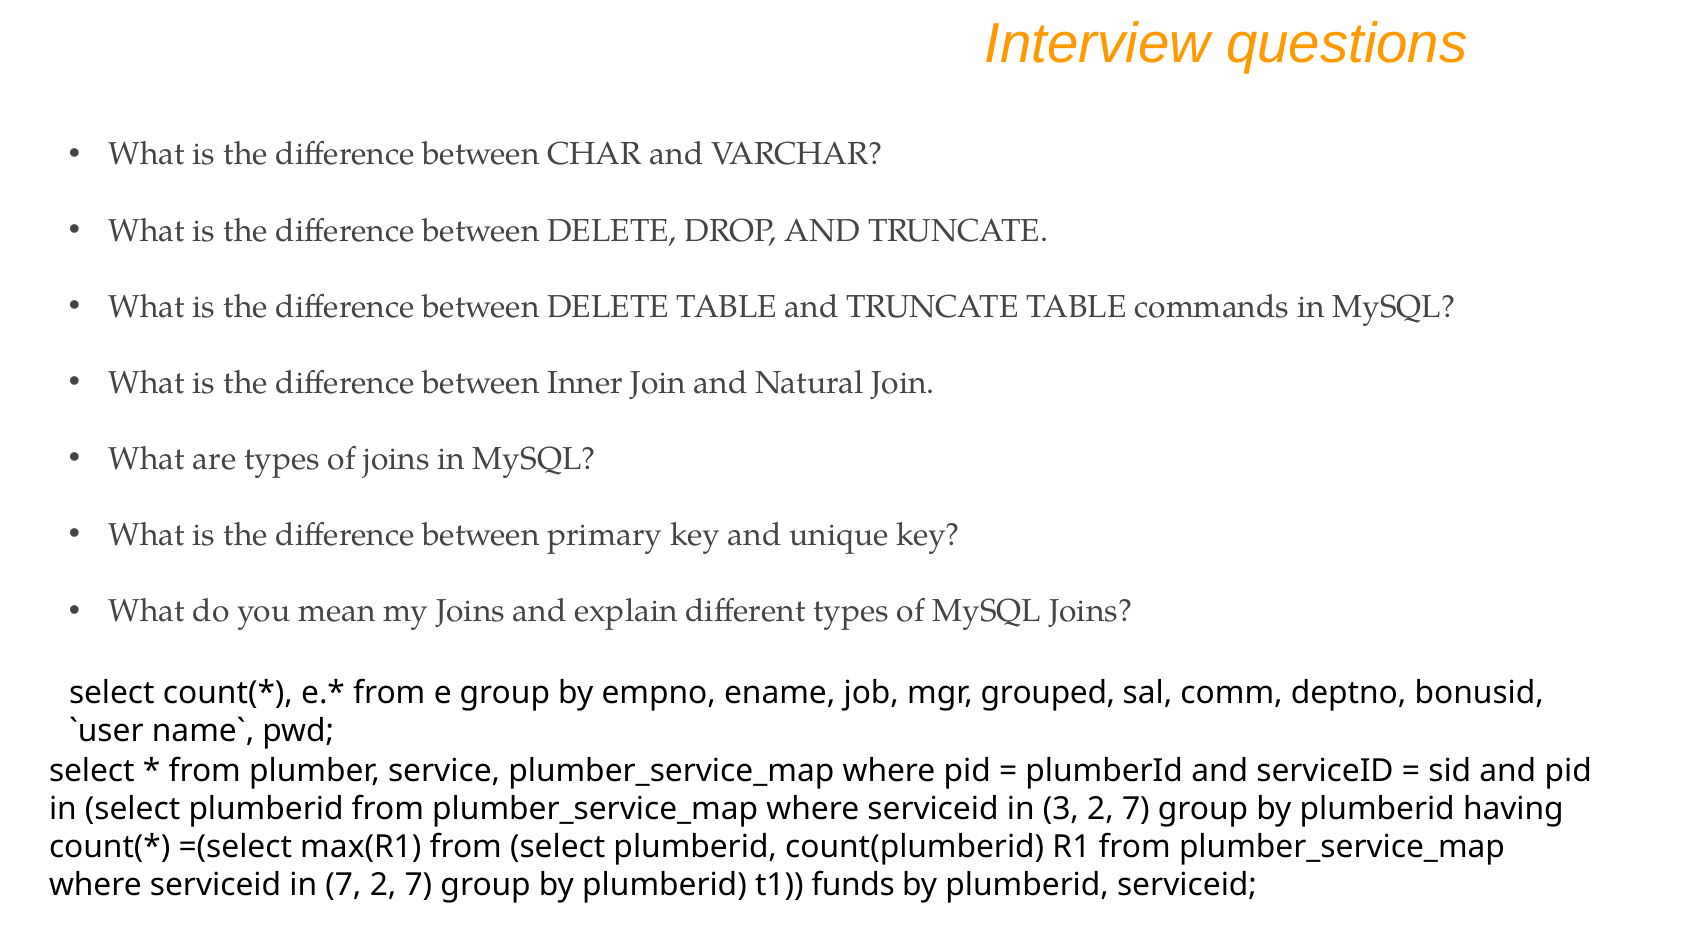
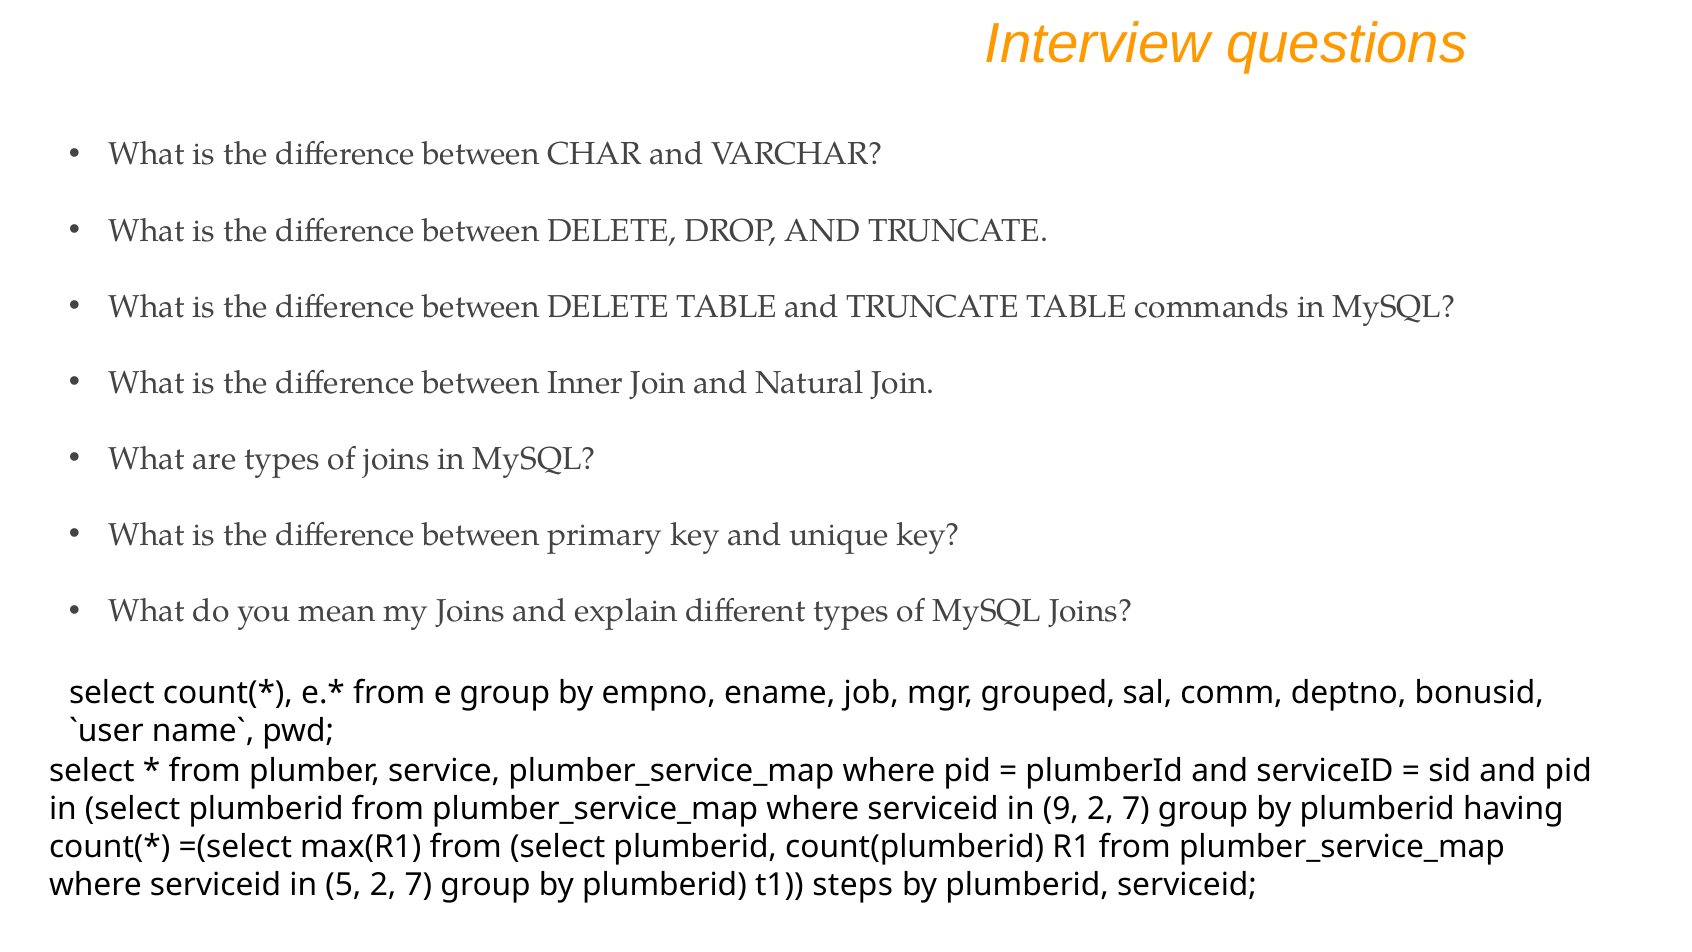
3: 3 -> 9
in 7: 7 -> 5
funds: funds -> steps
